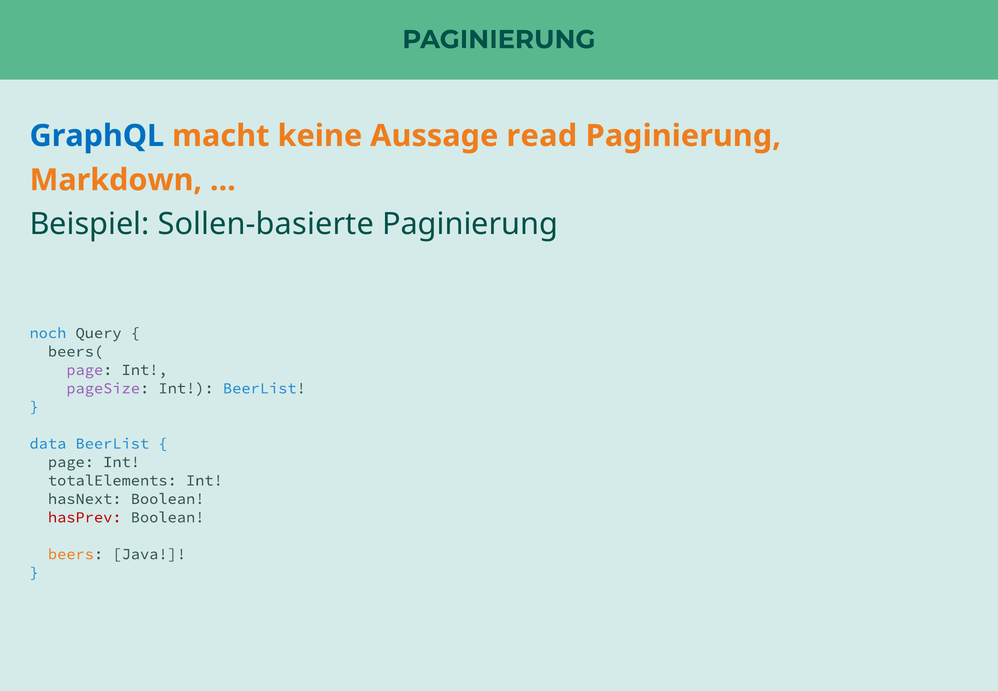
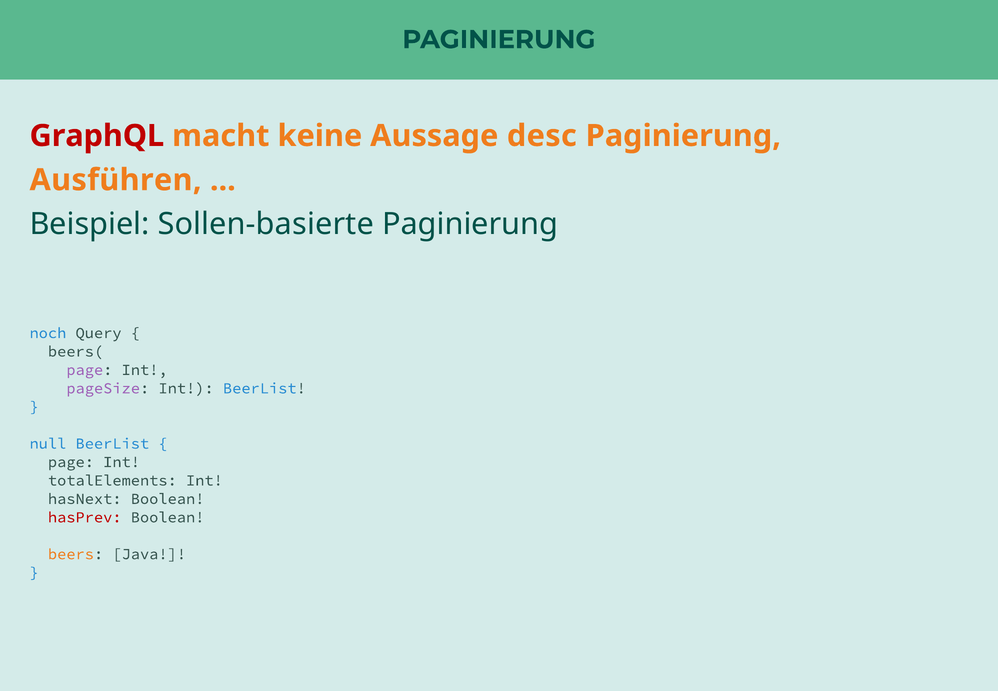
GraphQL colour: blue -> red
read: read -> desc
Markdown: Markdown -> Ausführen
data: data -> null
